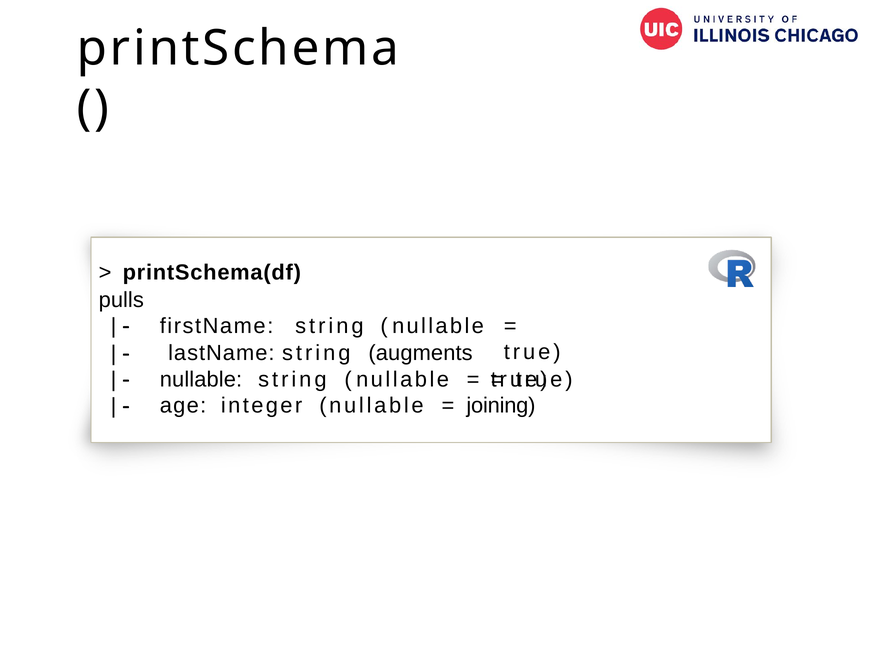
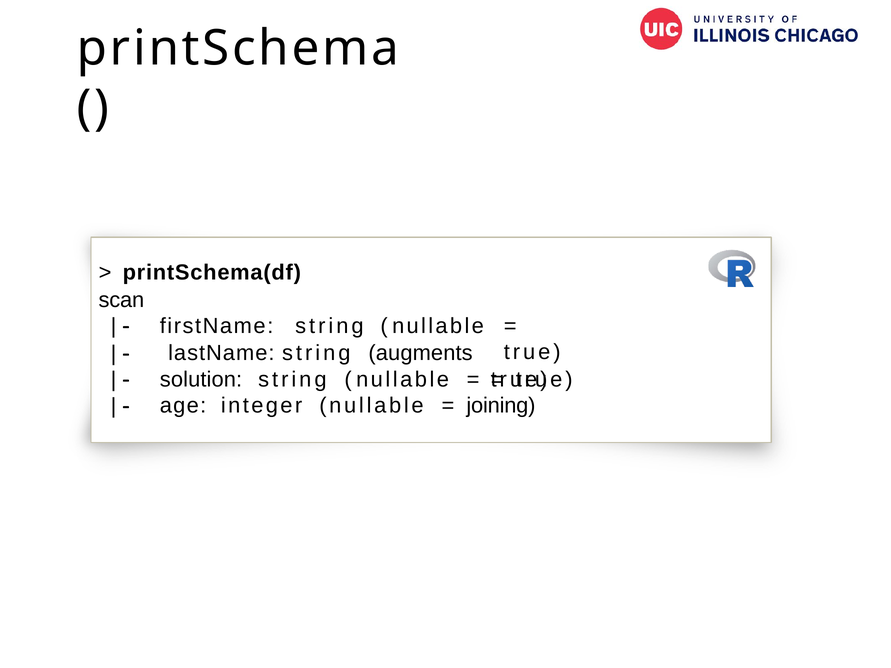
pulls: pulls -> scan
nullable at (201, 380): nullable -> solution
